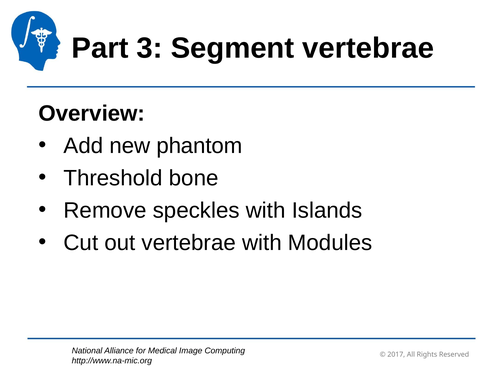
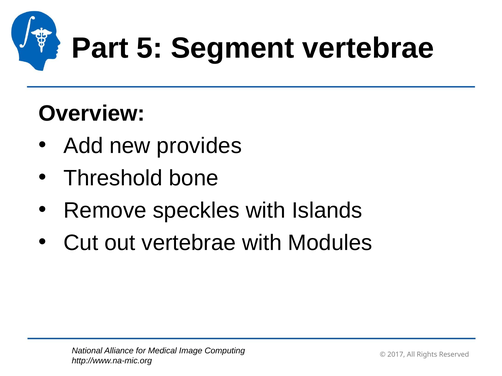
3: 3 -> 5
phantom: phantom -> provides
